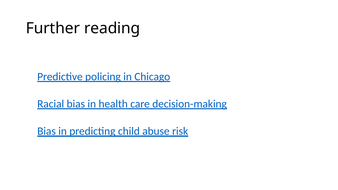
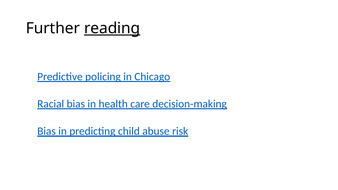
reading underline: none -> present
